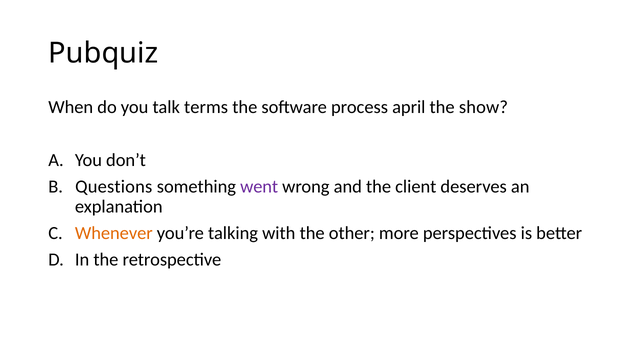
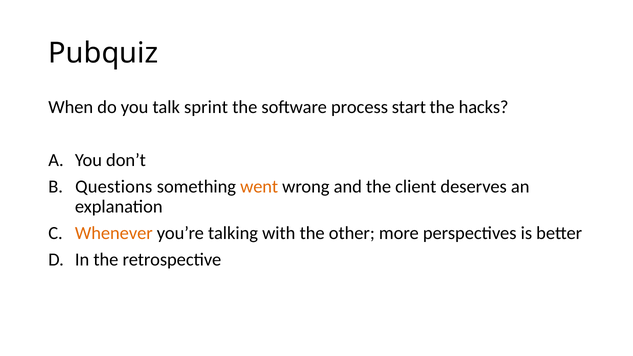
terms: terms -> sprint
april: april -> start
show: show -> hacks
went colour: purple -> orange
